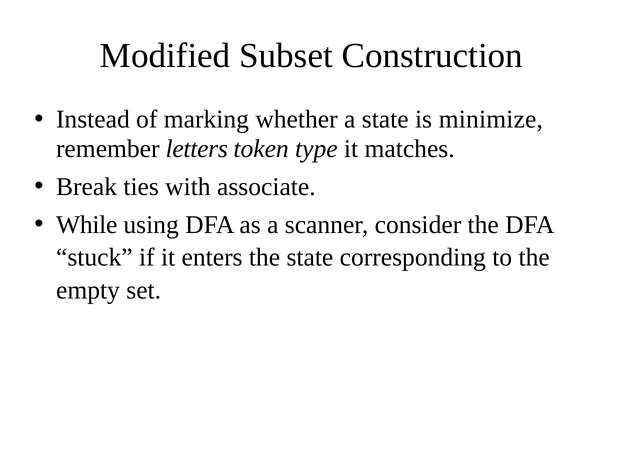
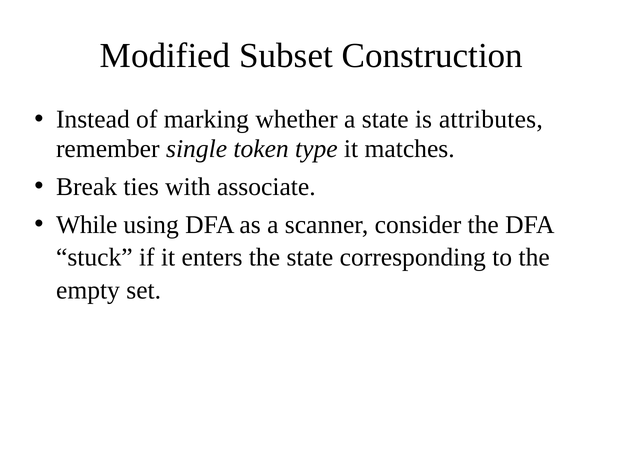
minimize: minimize -> attributes
letters: letters -> single
